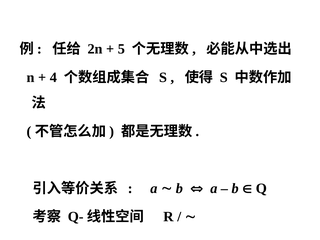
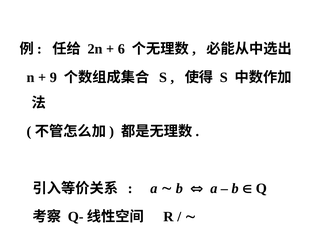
5: 5 -> 6
4: 4 -> 9
